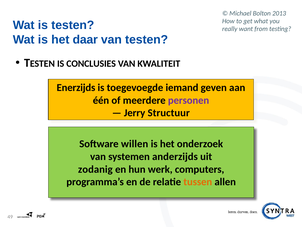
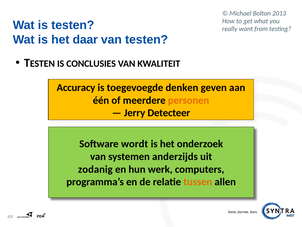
Enerzijds: Enerzijds -> Accuracy
iemand: iemand -> denken
personen colour: purple -> orange
Structuur: Structuur -> Detecteer
willen: willen -> wordt
